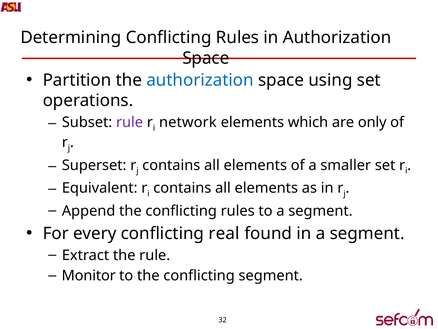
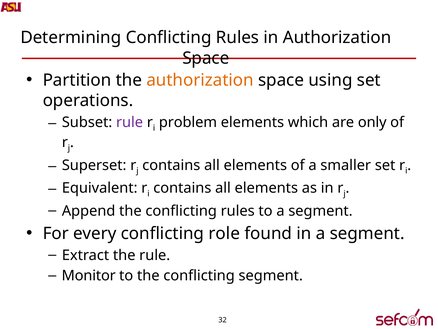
authorization at (200, 80) colour: blue -> orange
network: network -> problem
real: real -> role
